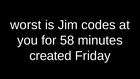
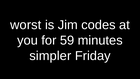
58: 58 -> 59
created: created -> simpler
